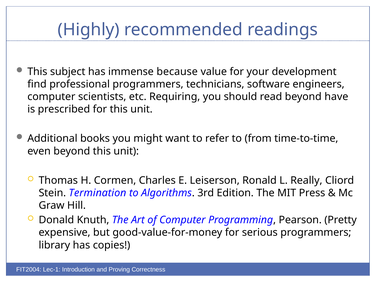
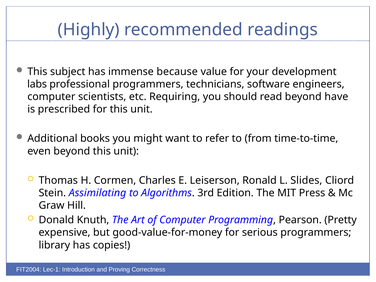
find: find -> labs
Really: Really -> Slides
Termination: Termination -> Assimilating
